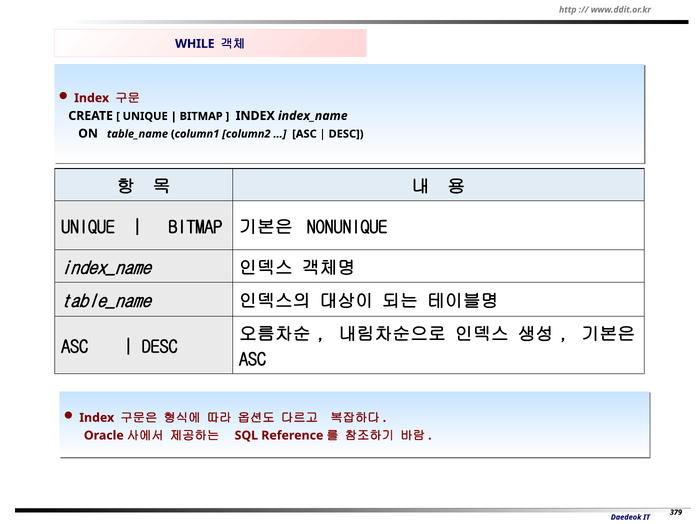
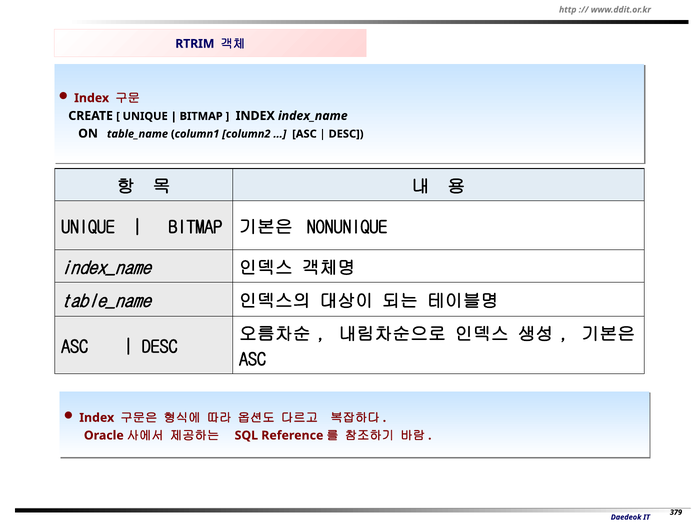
WHILE: WHILE -> RTRIM
